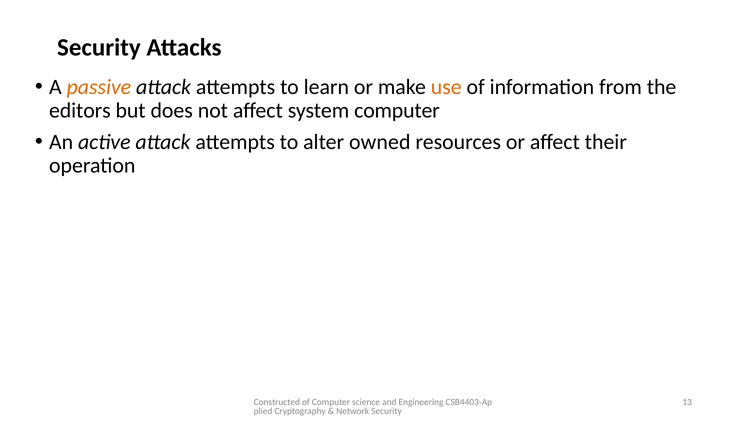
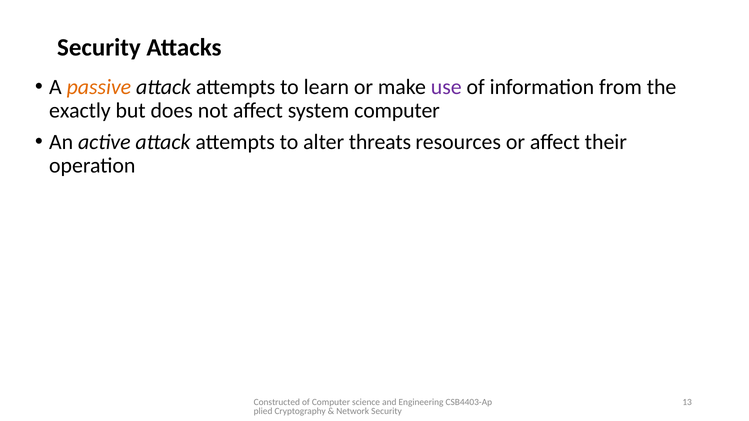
use colour: orange -> purple
editors: editors -> exactly
owned: owned -> threats
